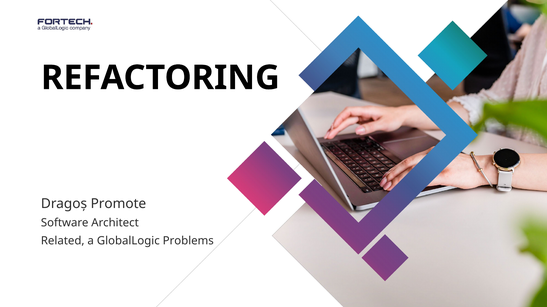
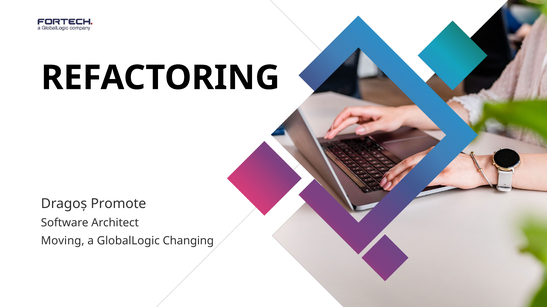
Related: Related -> Moving
Problems: Problems -> Changing
